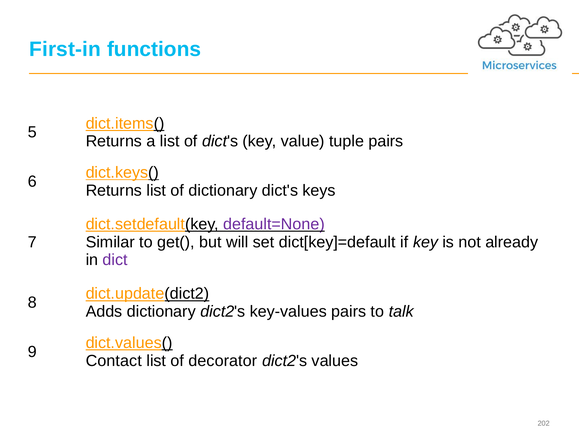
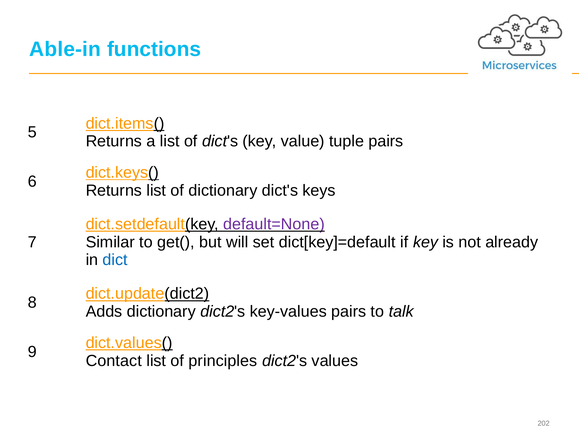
First-in: First-in -> Able-in
dict colour: purple -> blue
decorator: decorator -> principles
